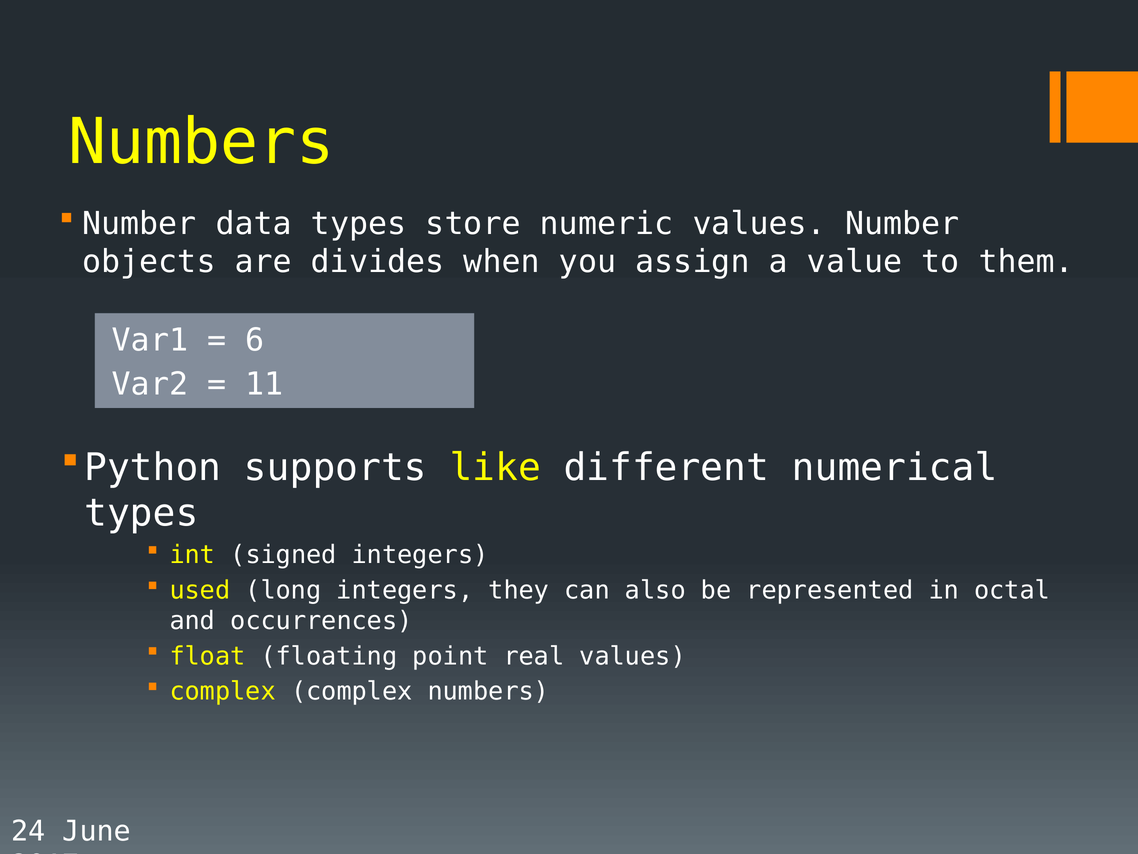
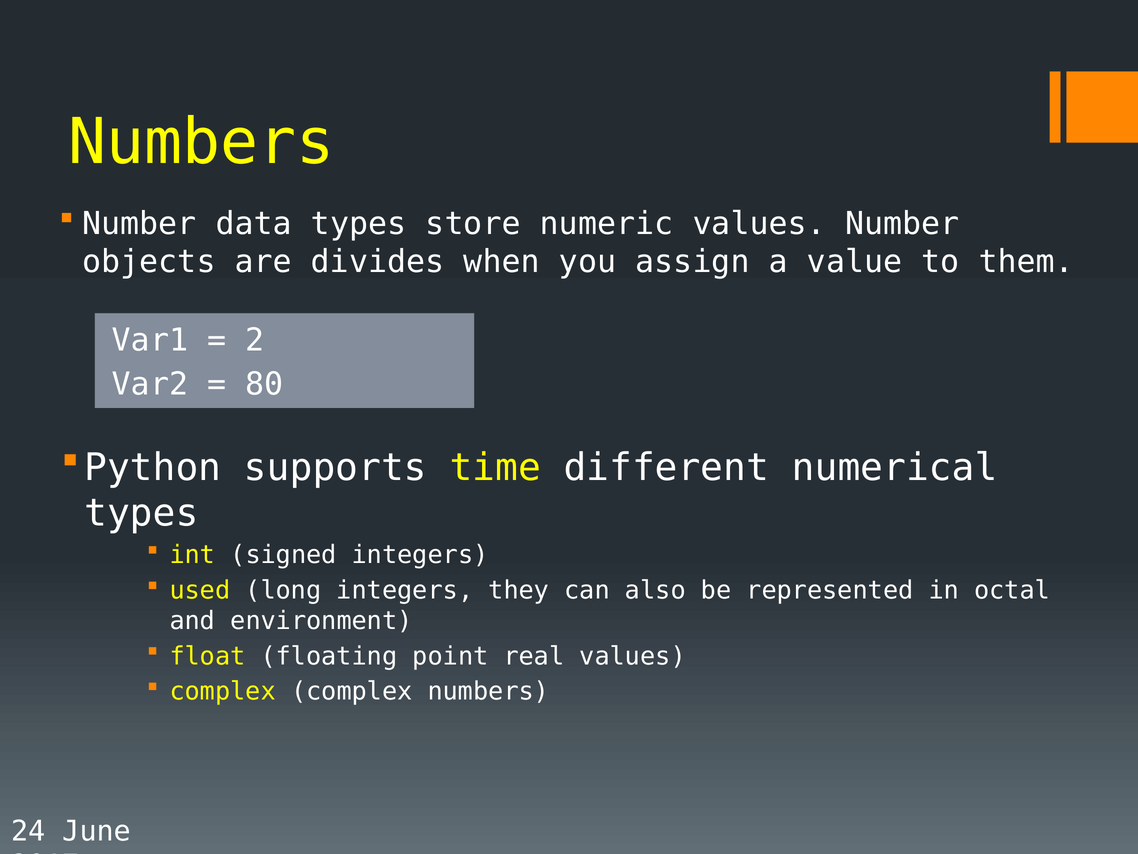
6: 6 -> 2
11: 11 -> 80
like: like -> time
occurrences: occurrences -> environment
